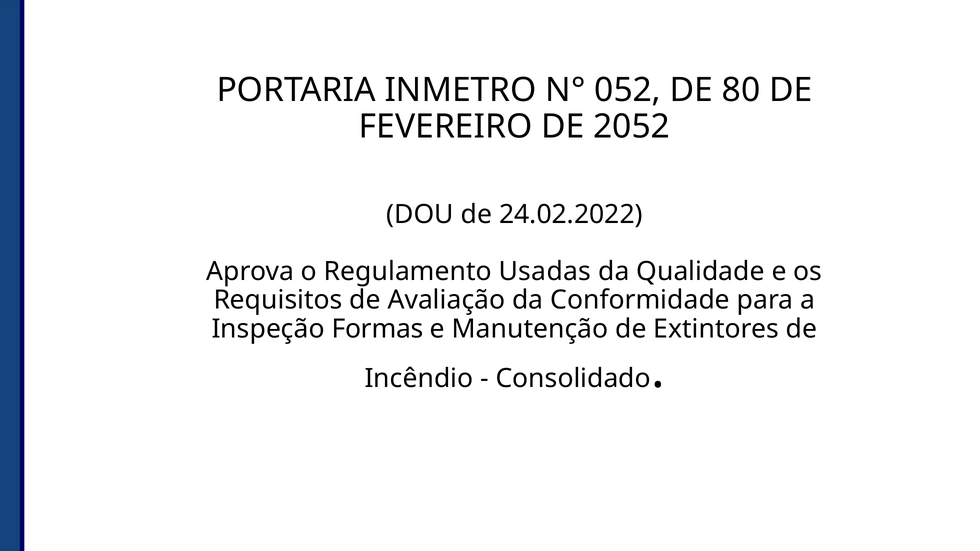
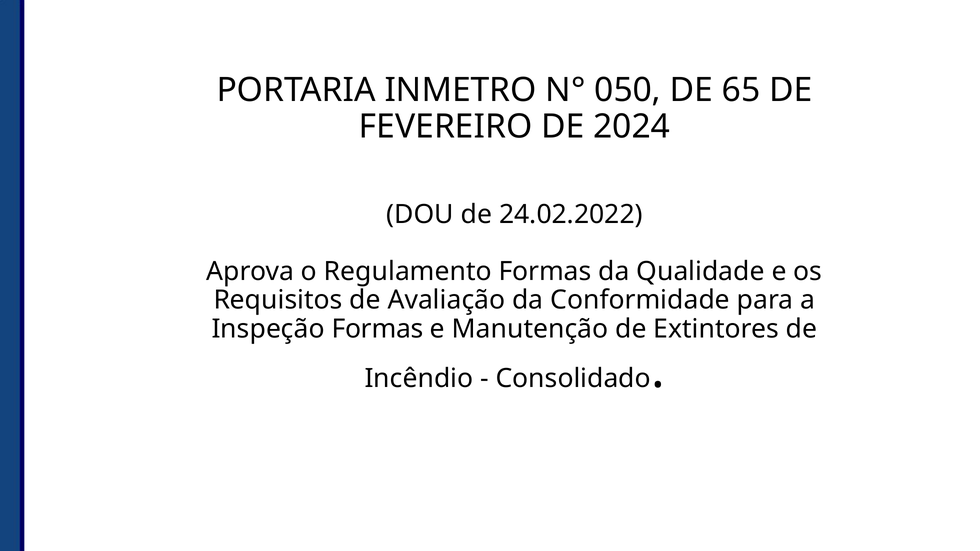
052: 052 -> 050
80: 80 -> 65
2052: 2052 -> 2024
Regulamento Usadas: Usadas -> Formas
